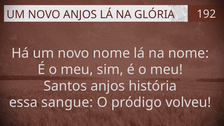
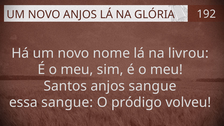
na nome: nome -> livrou
anjos história: história -> sangue
